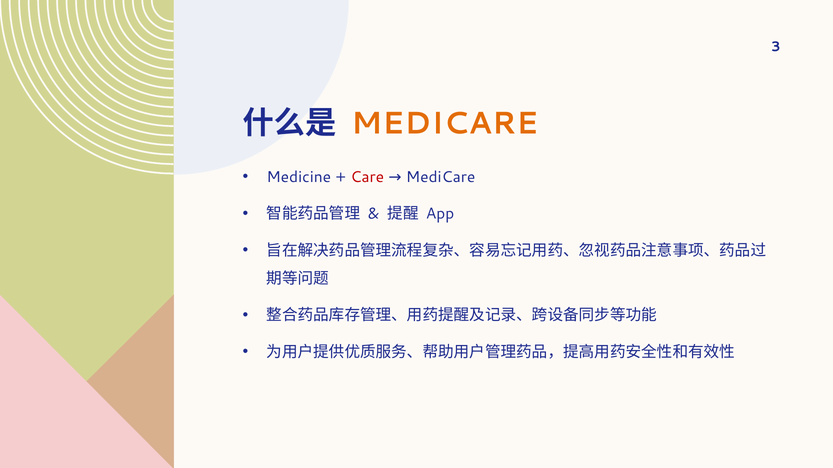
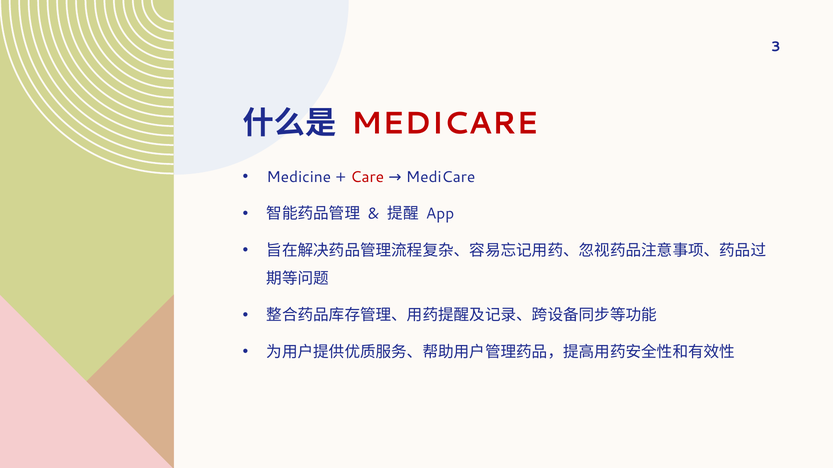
MEDICARE at (445, 124) colour: orange -> red
